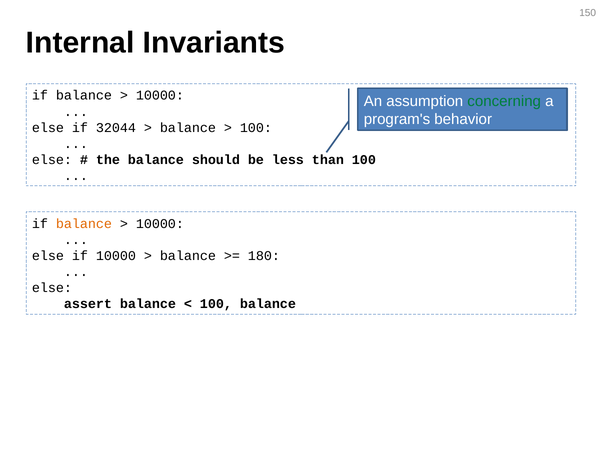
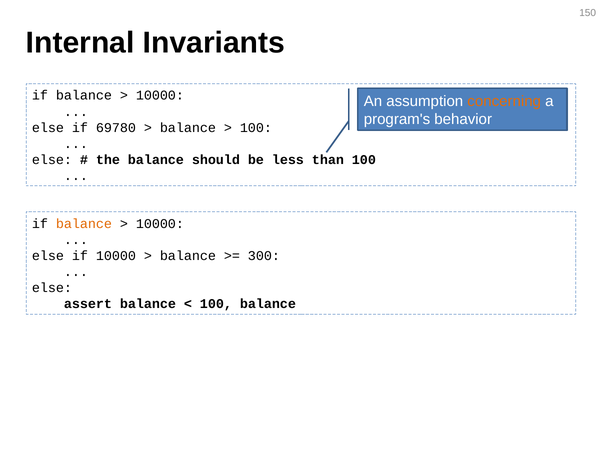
concerning colour: green -> orange
32044: 32044 -> 69780
180: 180 -> 300
